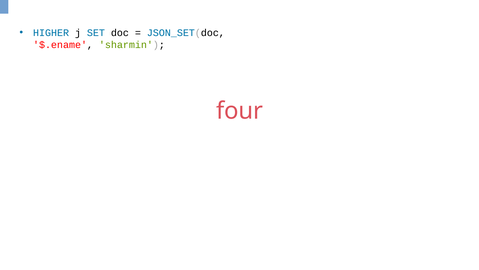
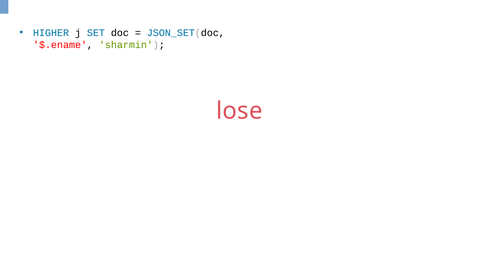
four: four -> lose
